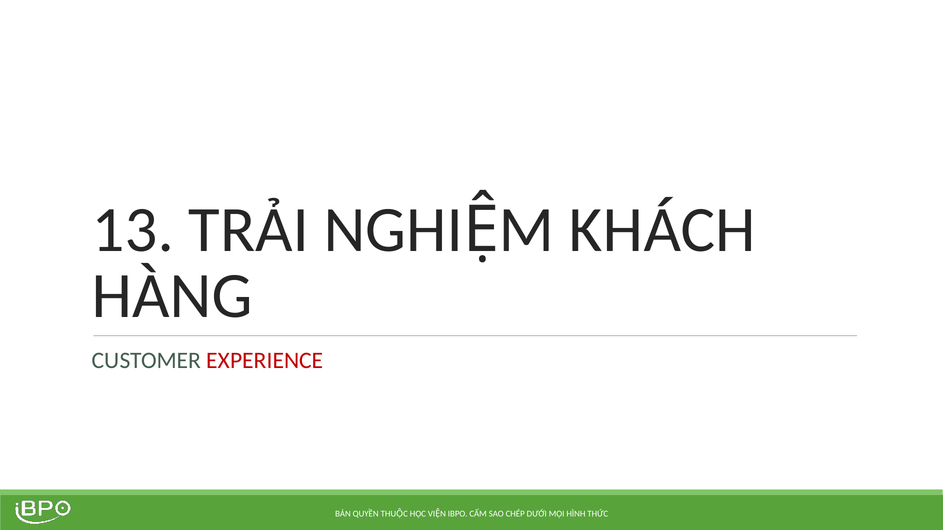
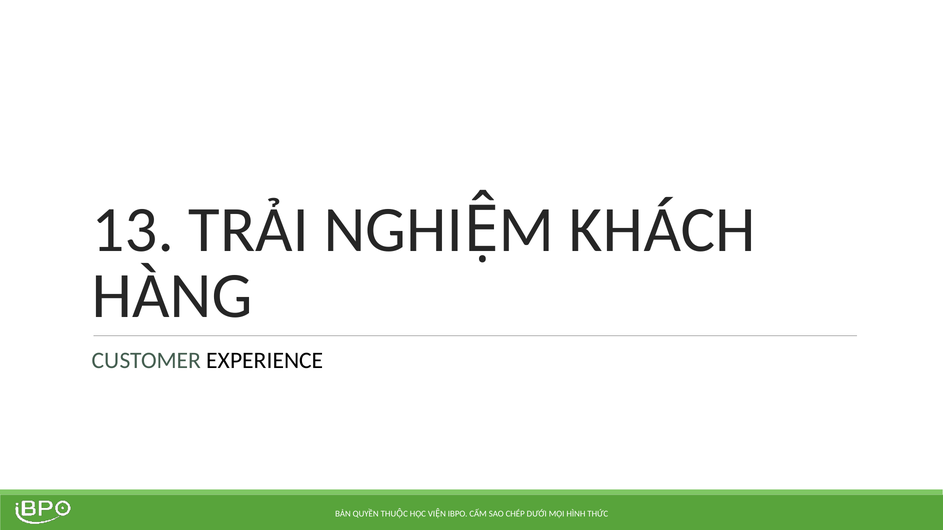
EXPERIENCE colour: red -> black
